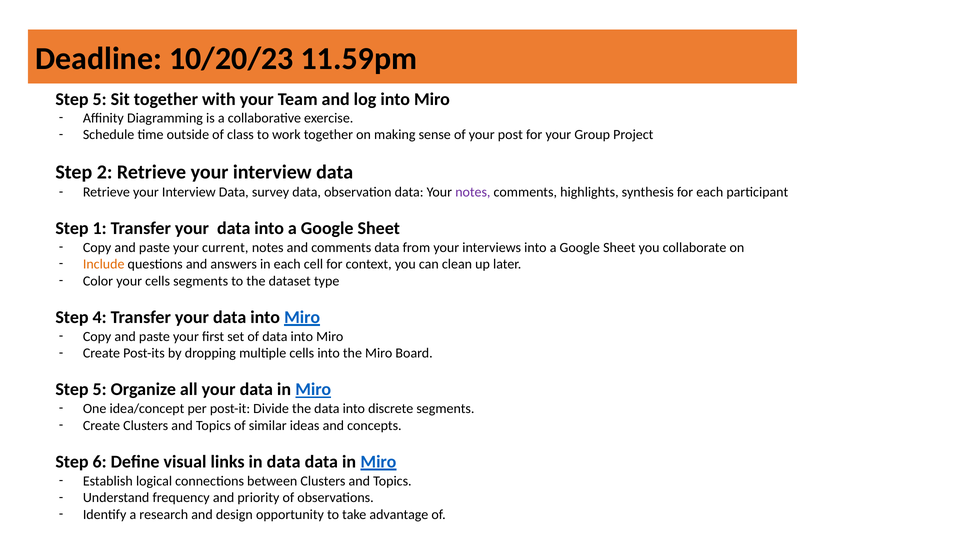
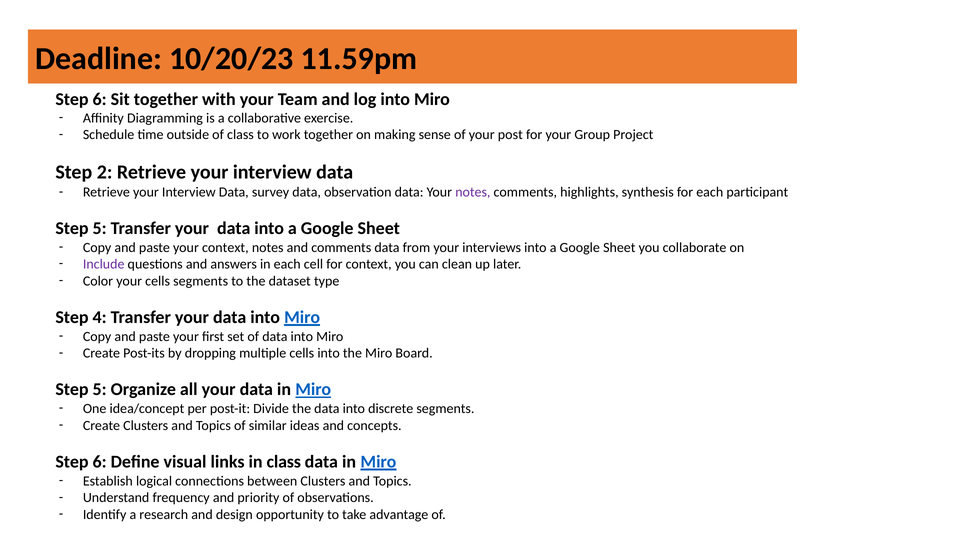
5 at (100, 99): 5 -> 6
1 at (100, 229): 1 -> 5
your current: current -> context
Include colour: orange -> purple
in data: data -> class
